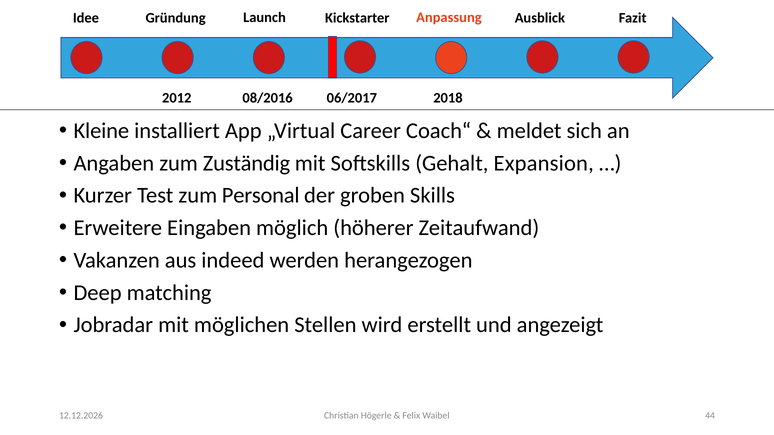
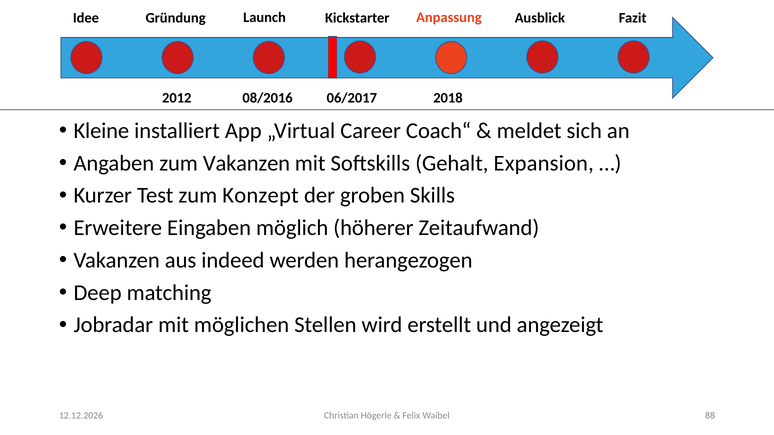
zum Zuständig: Zuständig -> Vakanzen
Personal: Personal -> Konzept
44: 44 -> 88
